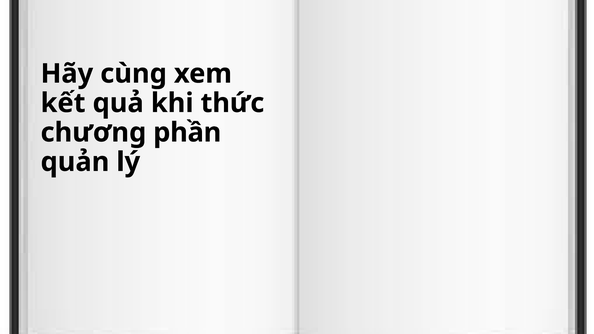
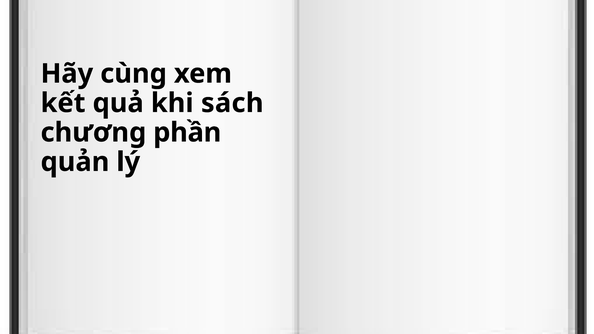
thức: thức -> sách
